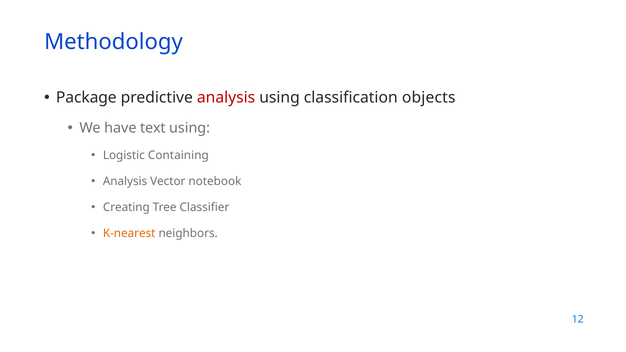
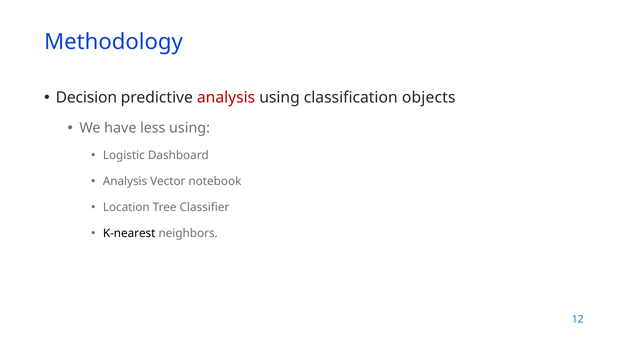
Package: Package -> Decision
text: text -> less
Containing: Containing -> Dashboard
Creating: Creating -> Location
K-nearest colour: orange -> black
